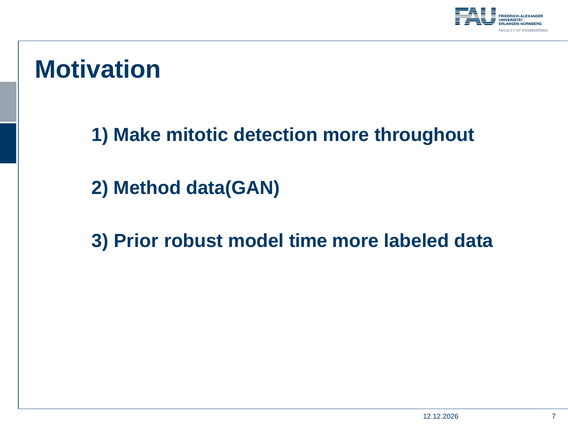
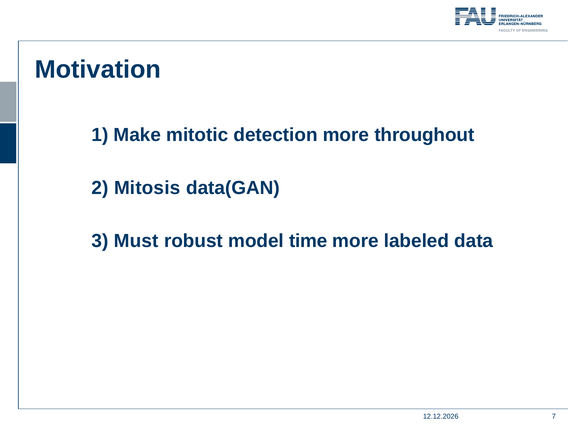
Method: Method -> Mitosis
Prior: Prior -> Must
